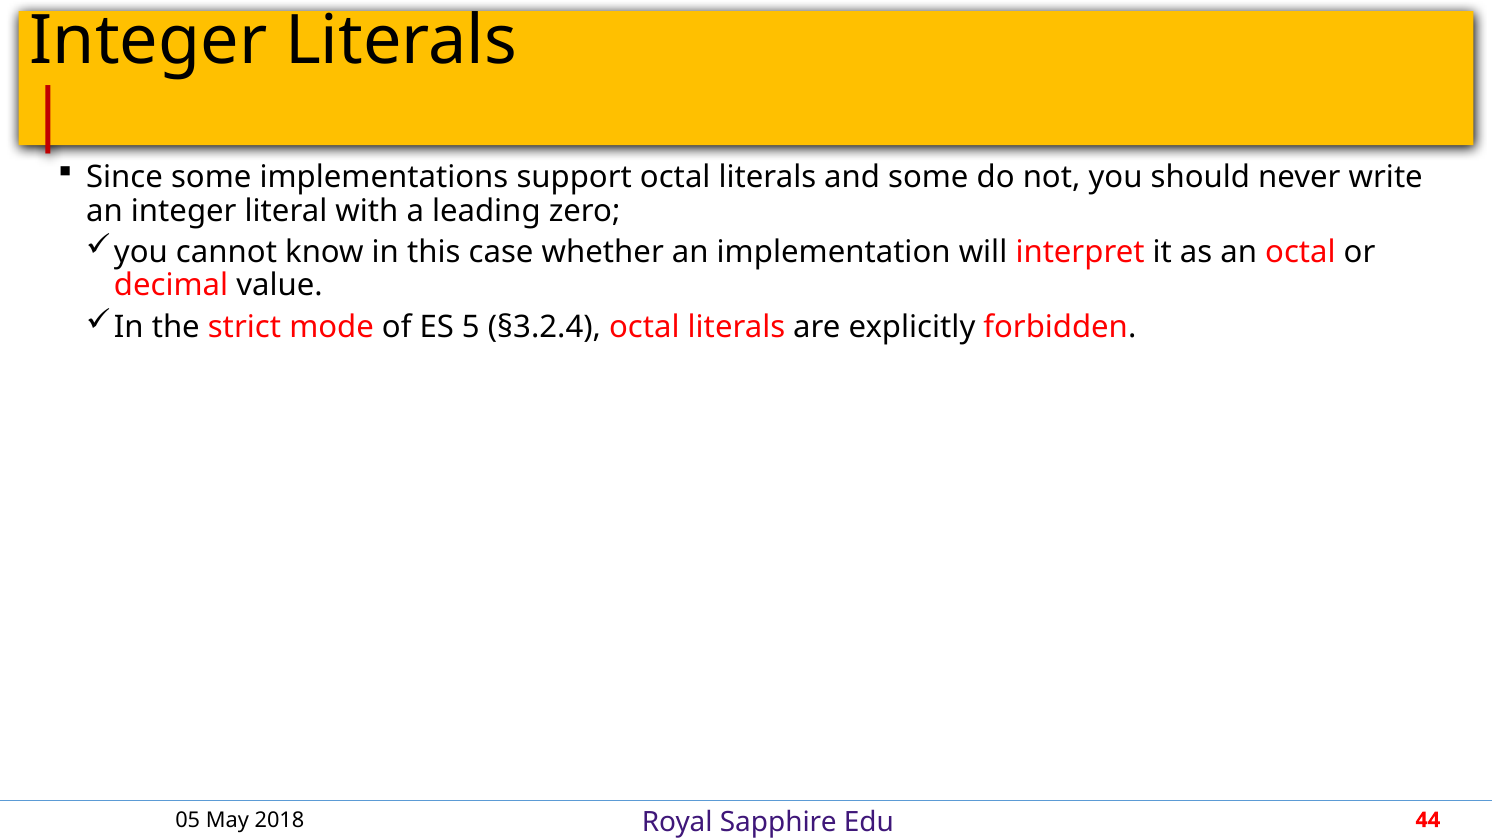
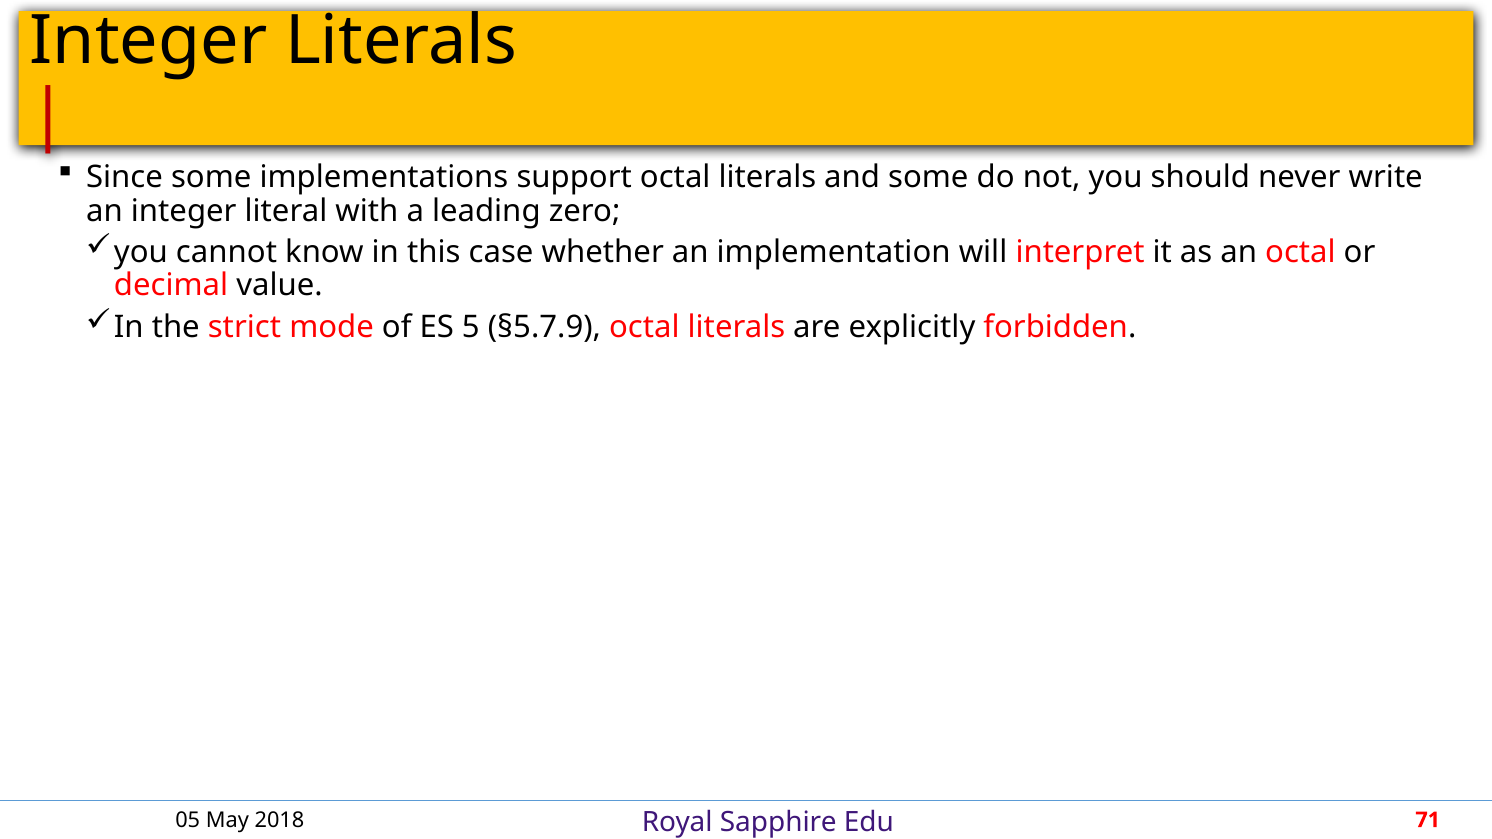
§3.2.4: §3.2.4 -> §5.7.9
44: 44 -> 71
